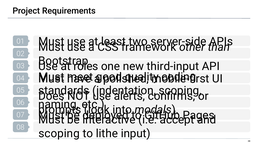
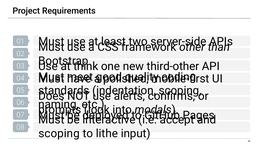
roles: roles -> think
third-input: third-input -> third-other
